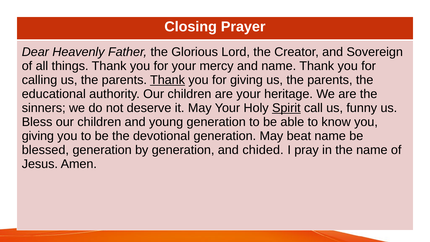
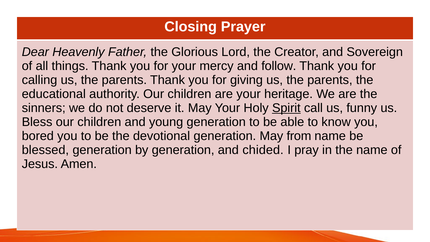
and name: name -> follow
Thank at (168, 80) underline: present -> none
giving at (38, 136): giving -> bored
beat: beat -> from
